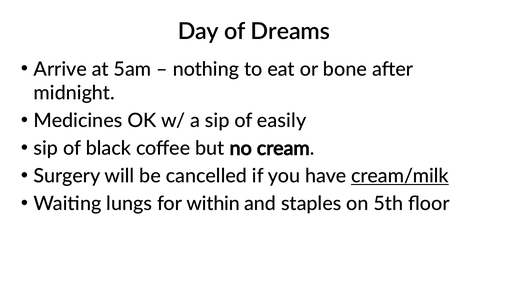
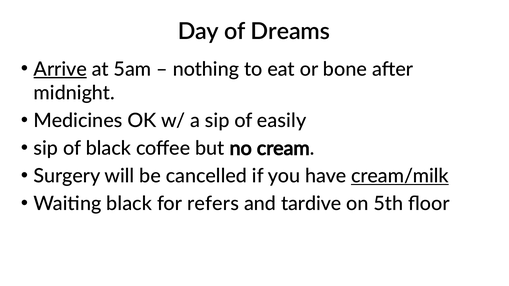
Arrive underline: none -> present
Waiting lungs: lungs -> black
within: within -> refers
staples: staples -> tardive
